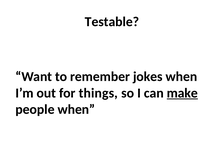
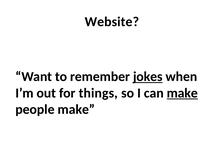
Testable: Testable -> Website
jokes underline: none -> present
people when: when -> make
